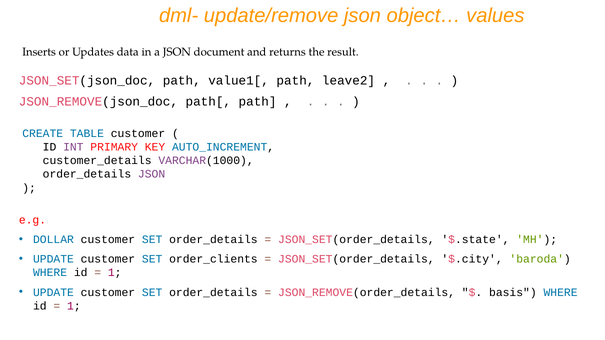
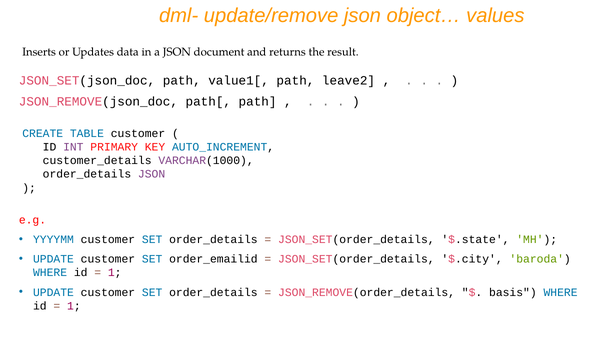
DOLLAR: DOLLAR -> YYYYMM
order_clients: order_clients -> order_emailid
